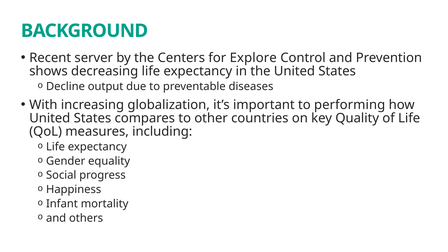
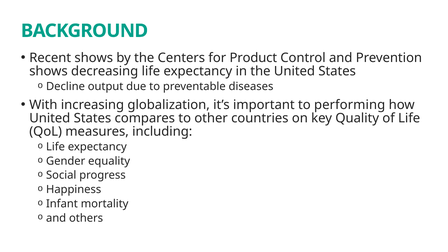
Recent server: server -> shows
Explore: Explore -> Product
